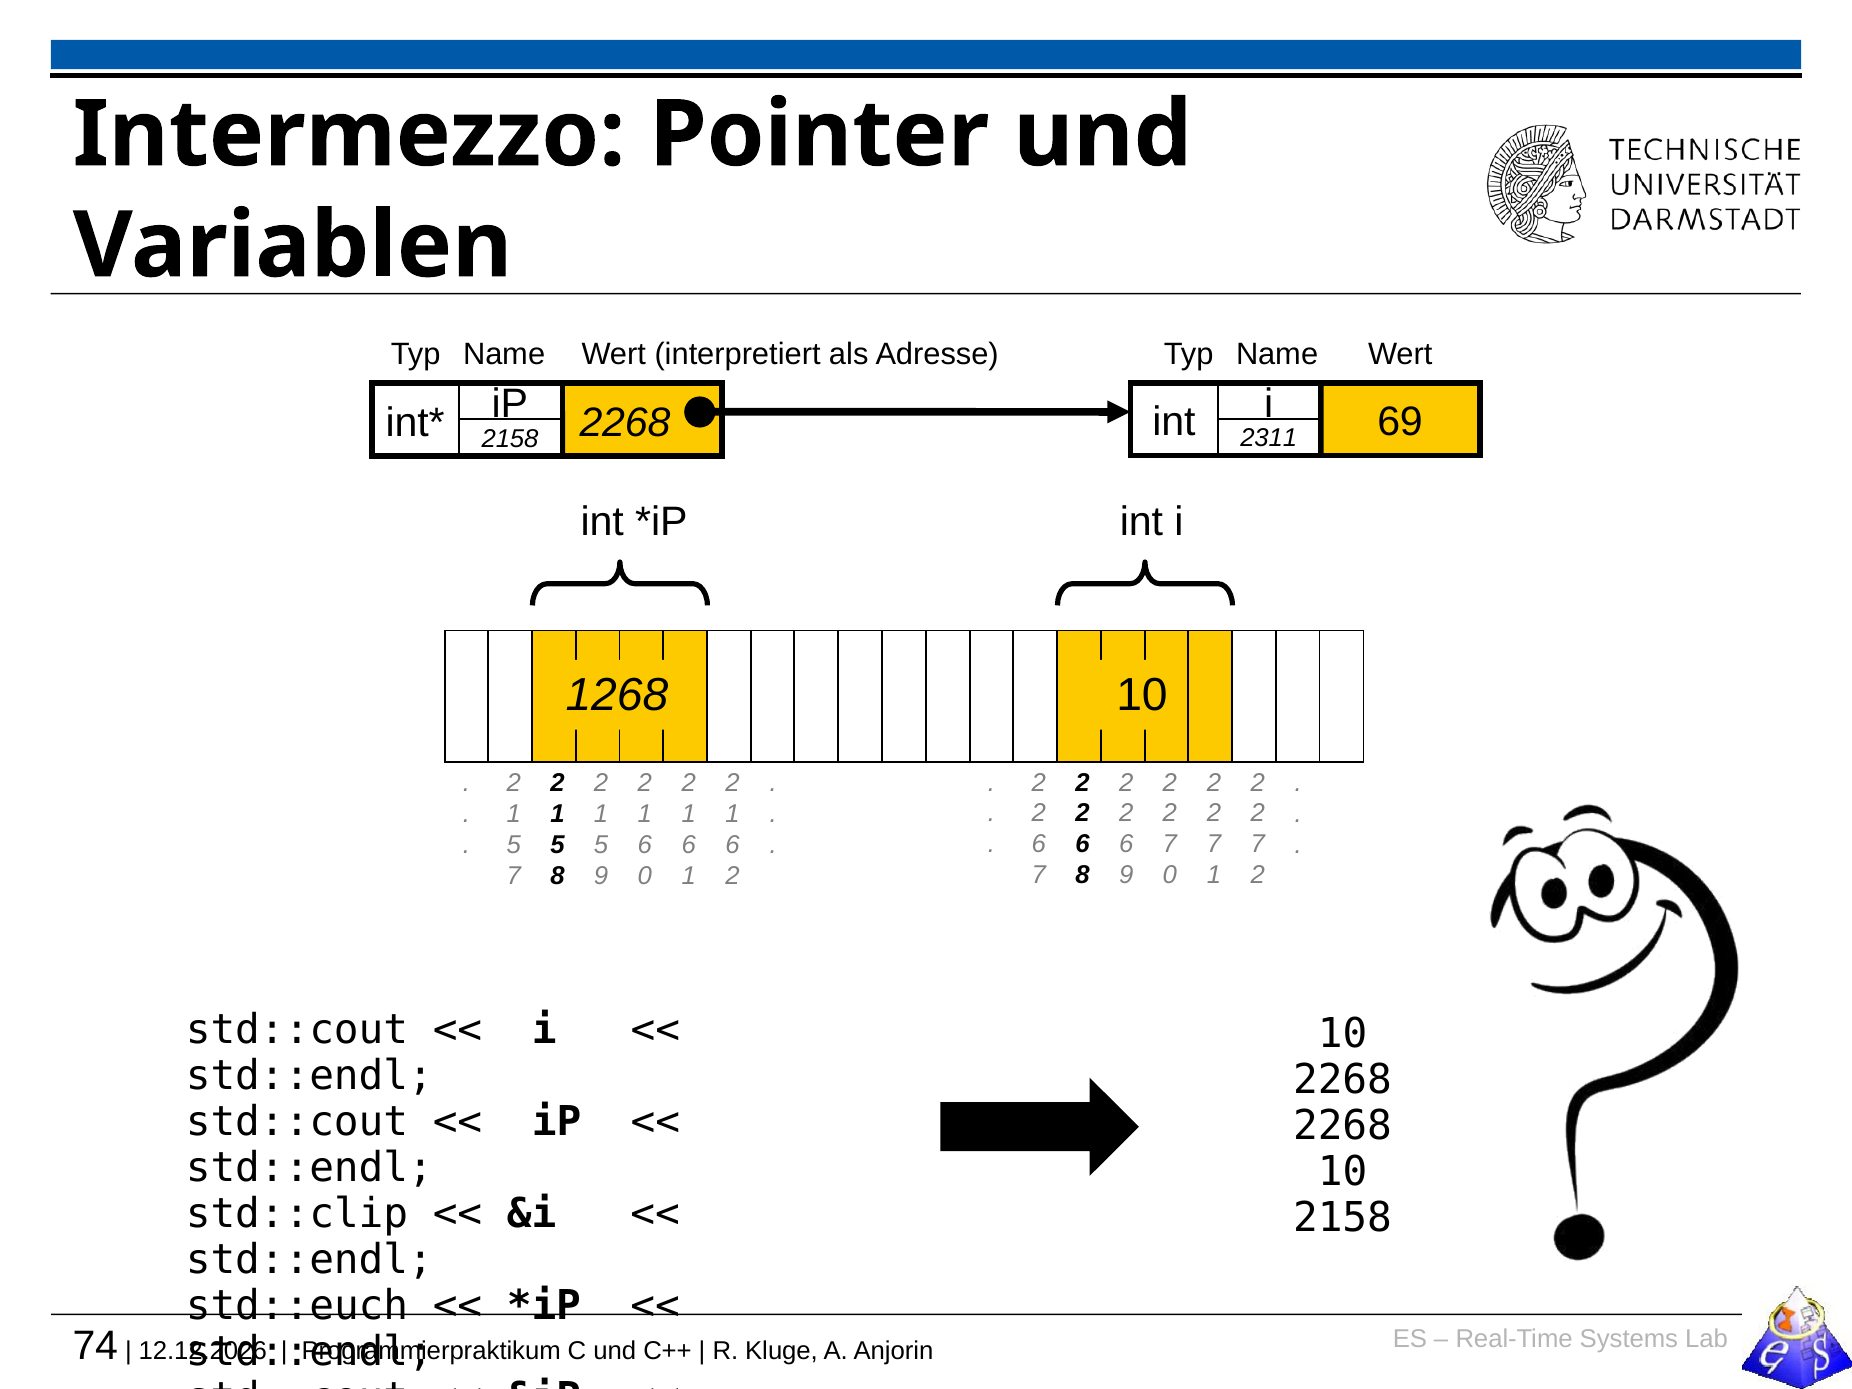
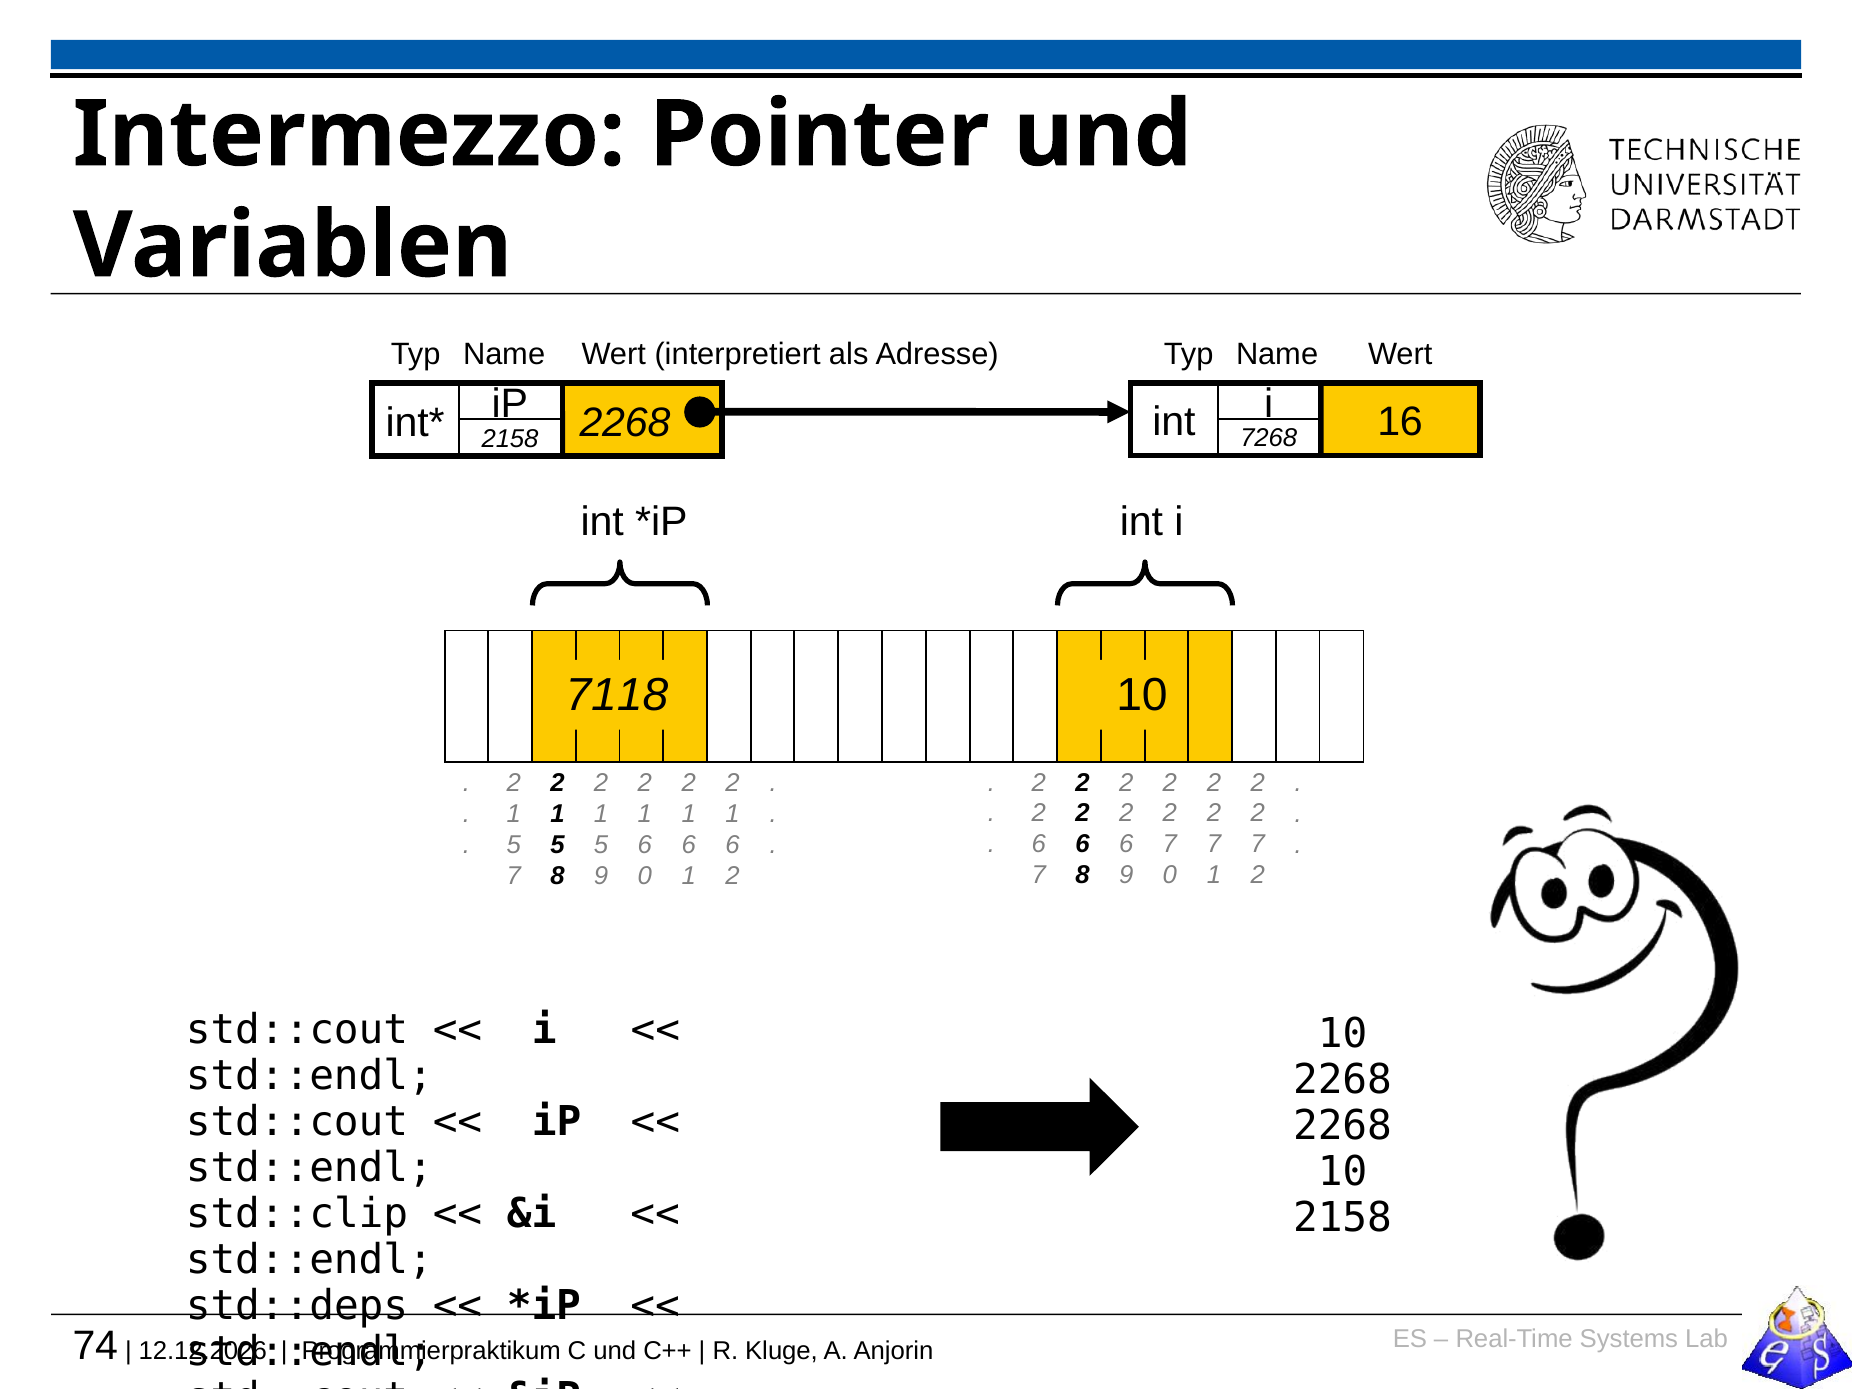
69: 69 -> 16
2311: 2311 -> 7268
1268: 1268 -> 7118
std::euch: std::euch -> std::deps
